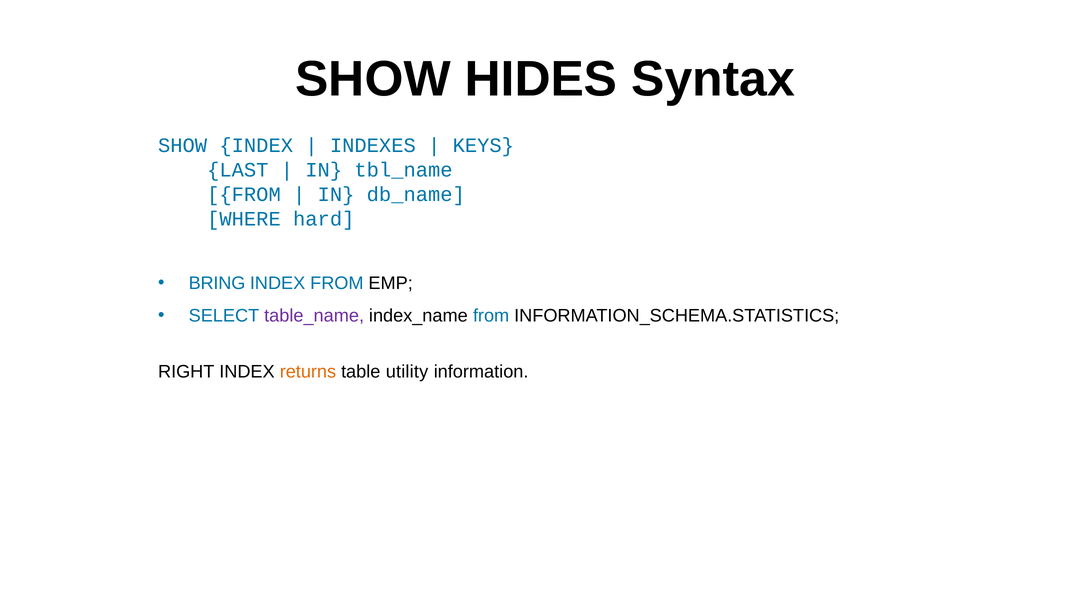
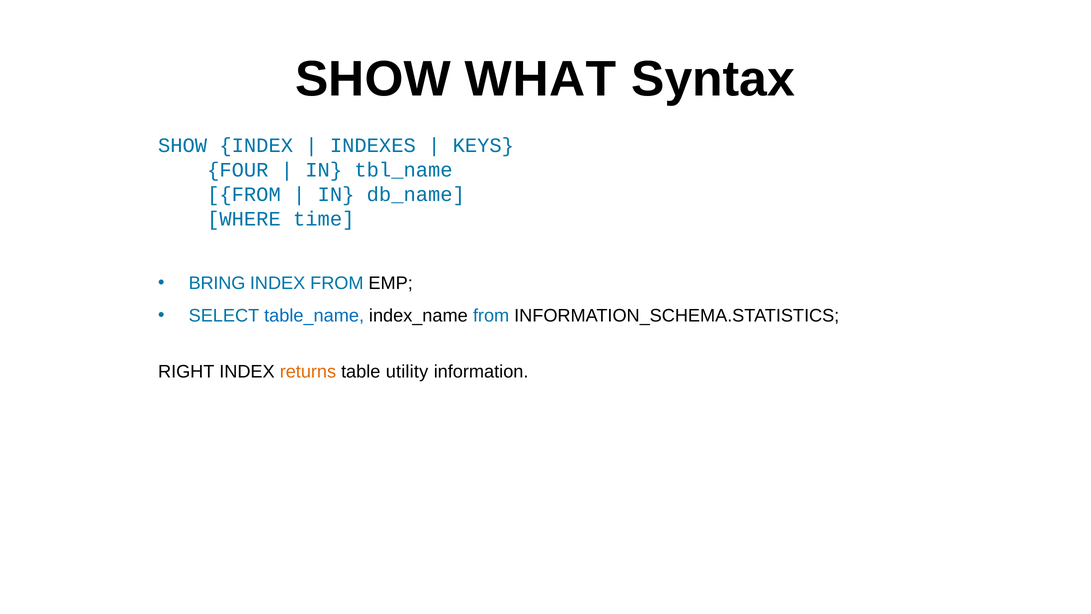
HIDES: HIDES -> WHAT
LAST: LAST -> FOUR
hard: hard -> time
table_name colour: purple -> blue
